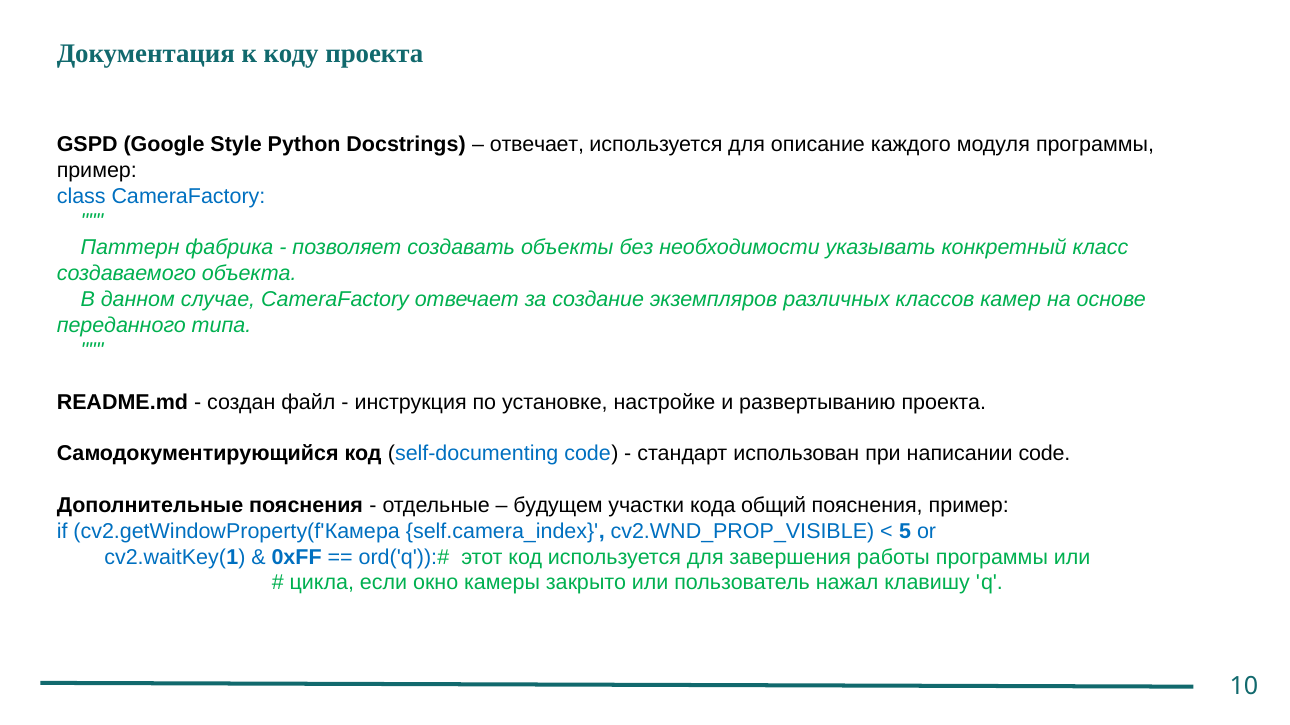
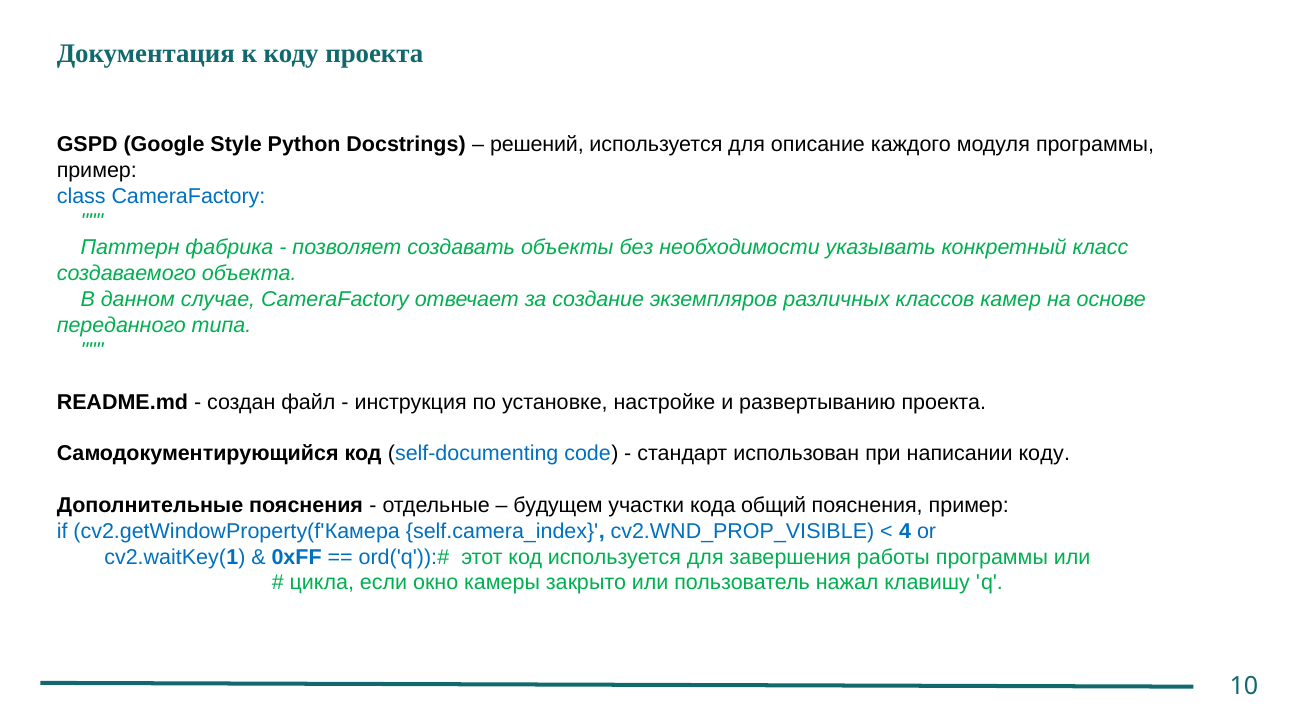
отвечает at (537, 145): отвечает -> решений
написании code: code -> коду
5: 5 -> 4
